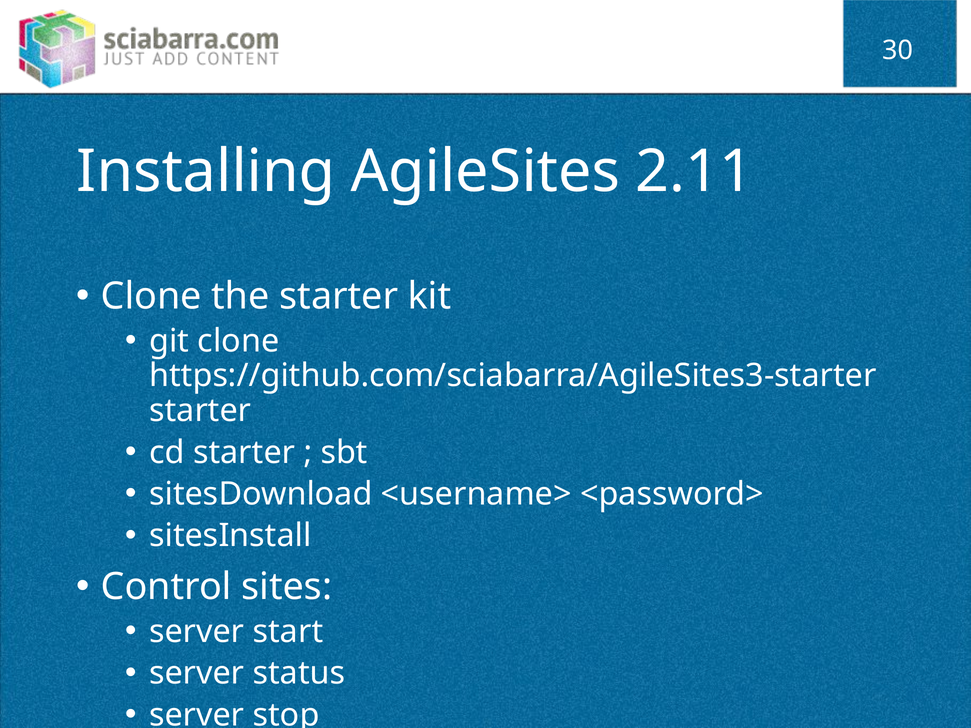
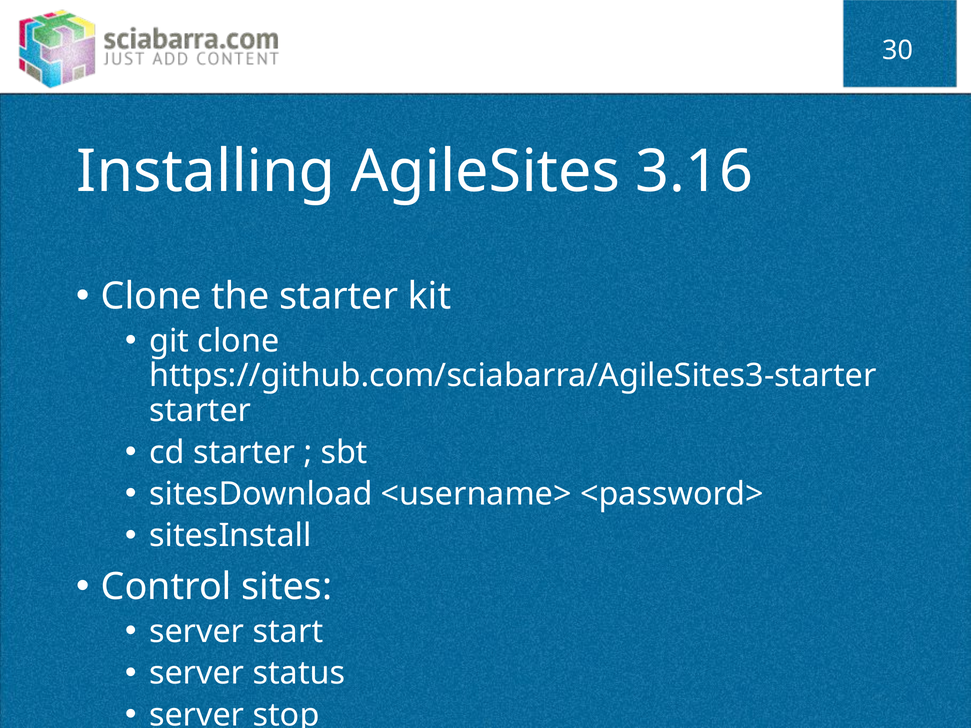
2.11: 2.11 -> 3.16
